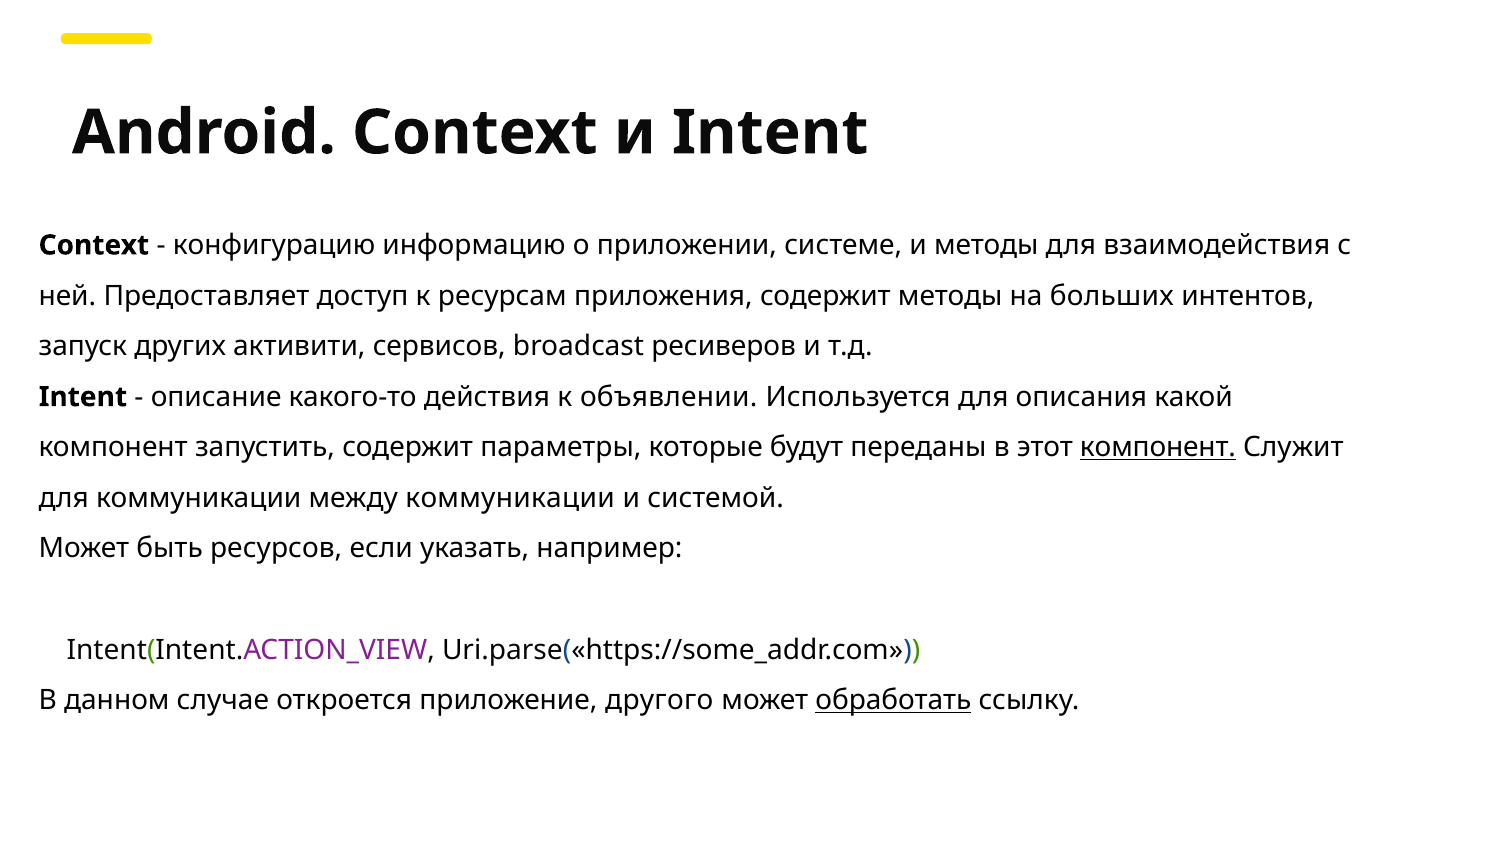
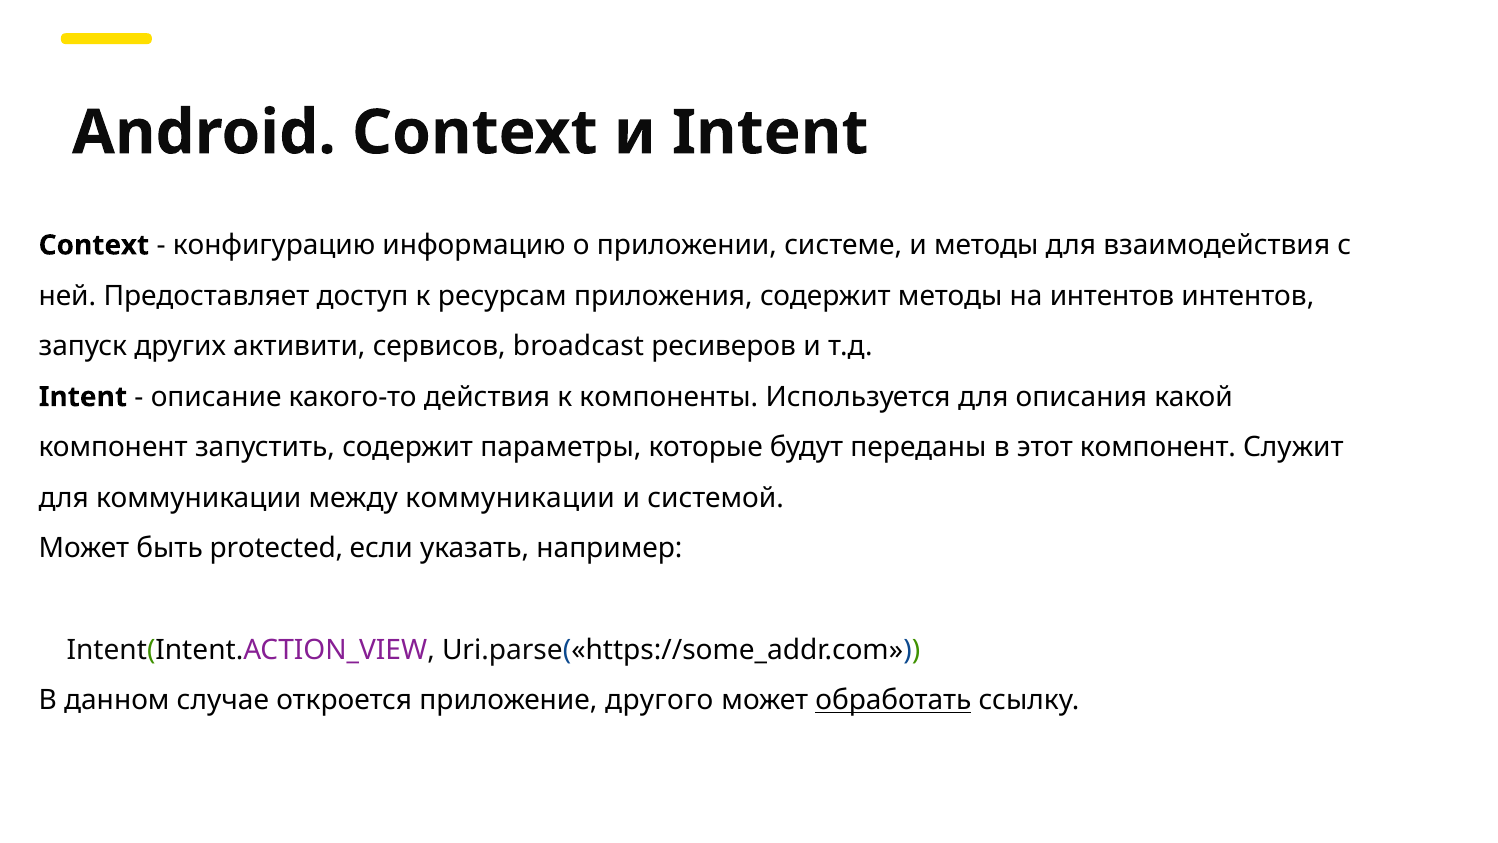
на больших: больших -> интентов
объявлении: объявлении -> компоненты
компонент at (1158, 447) underline: present -> none
ресурсов: ресурсов -> protected
